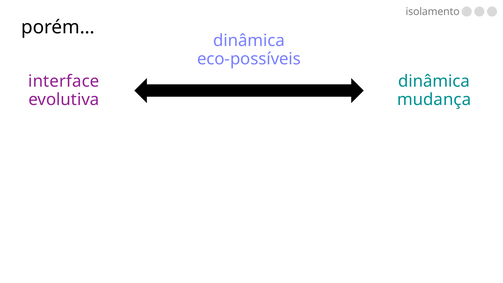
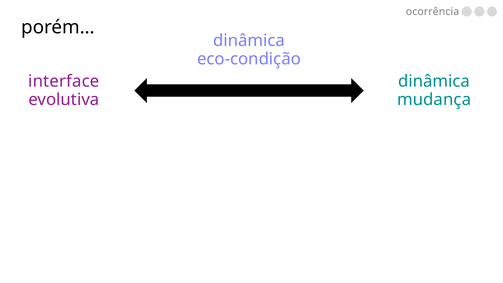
isolamento: isolamento -> ocorrência
eco-possíveis: eco-possíveis -> eco-condição
